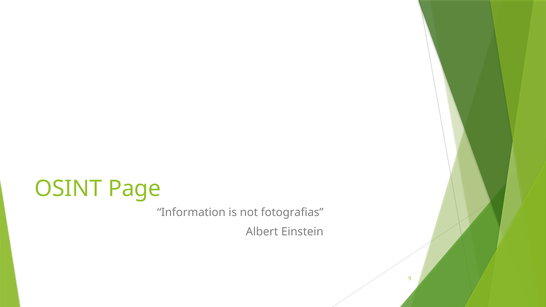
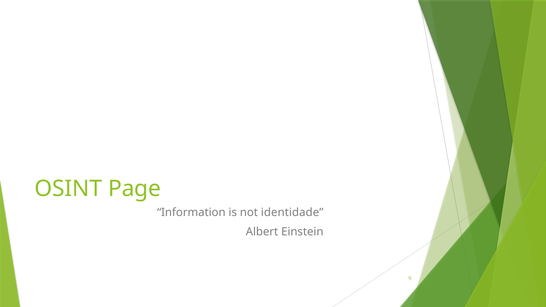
fotografias: fotografias -> identidade
